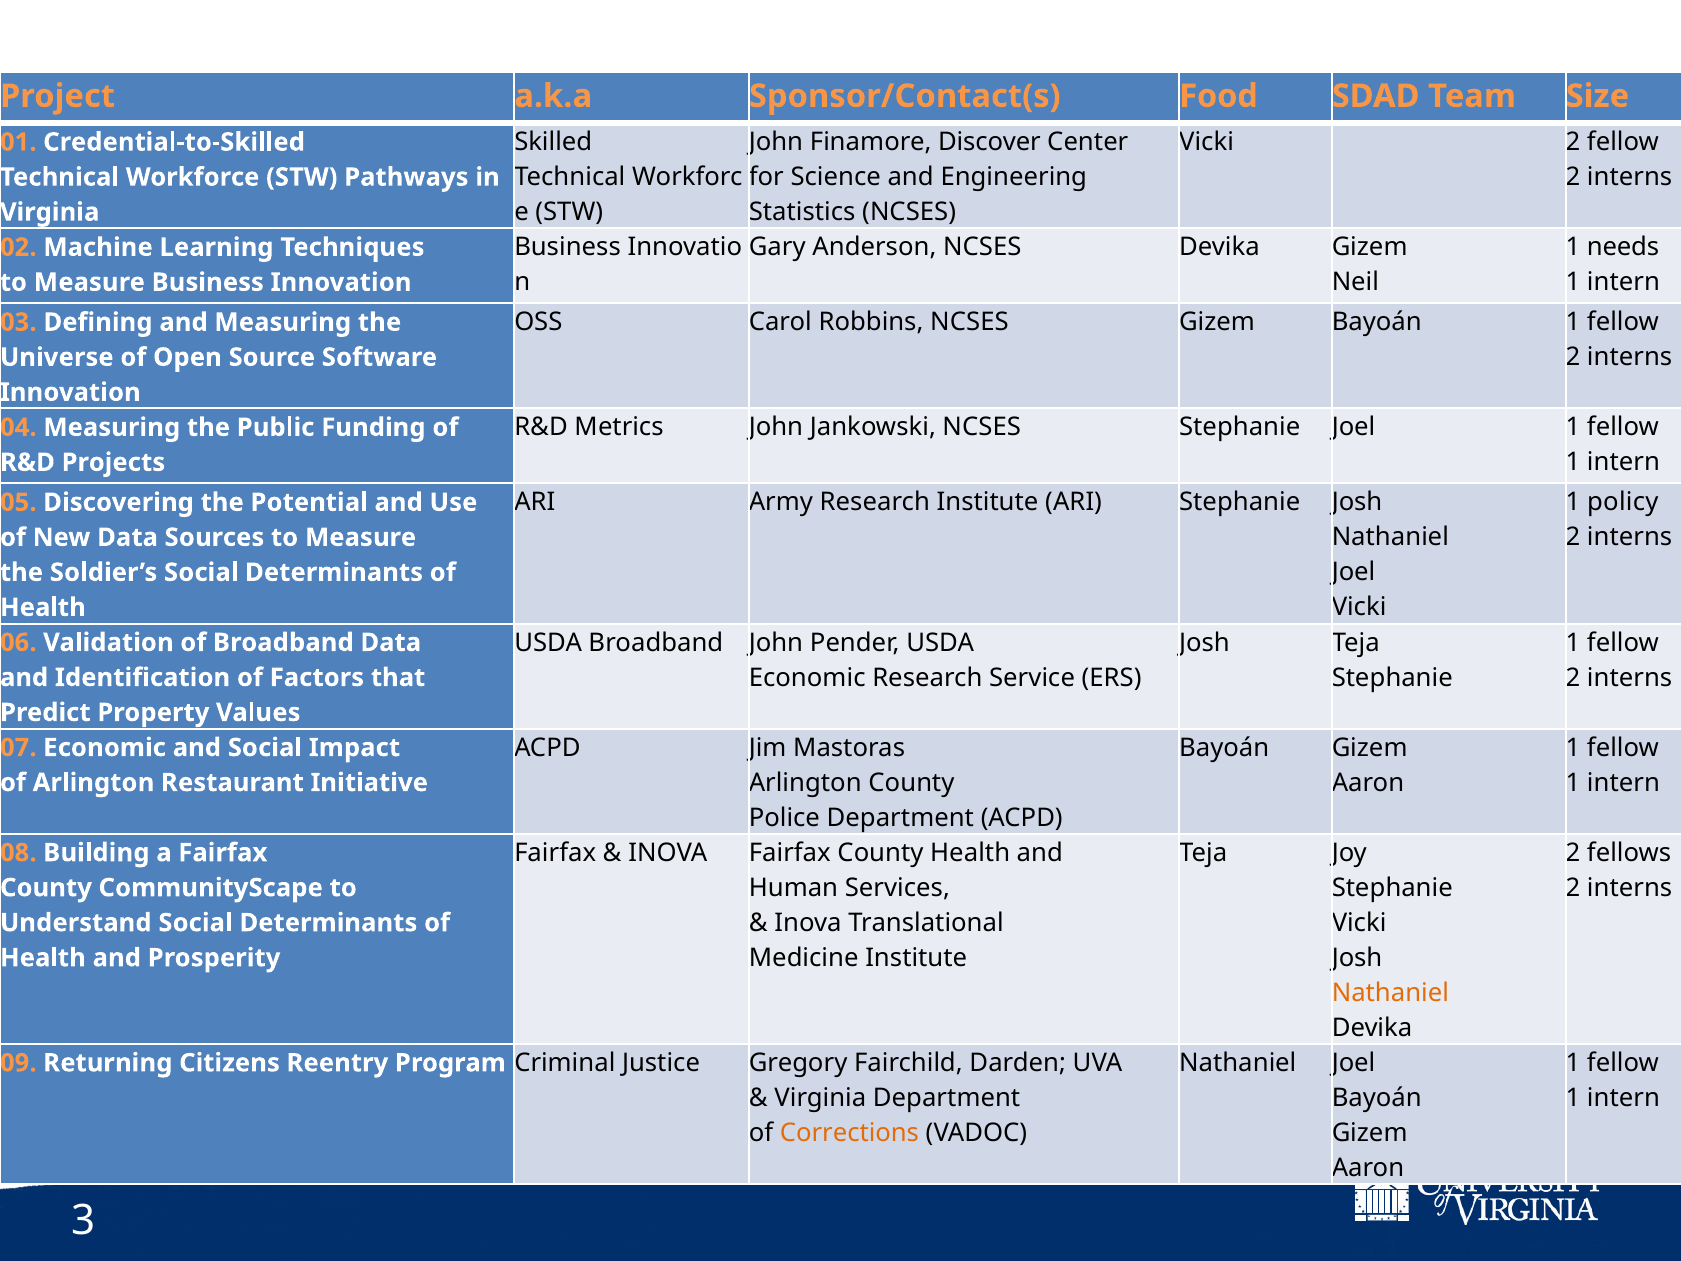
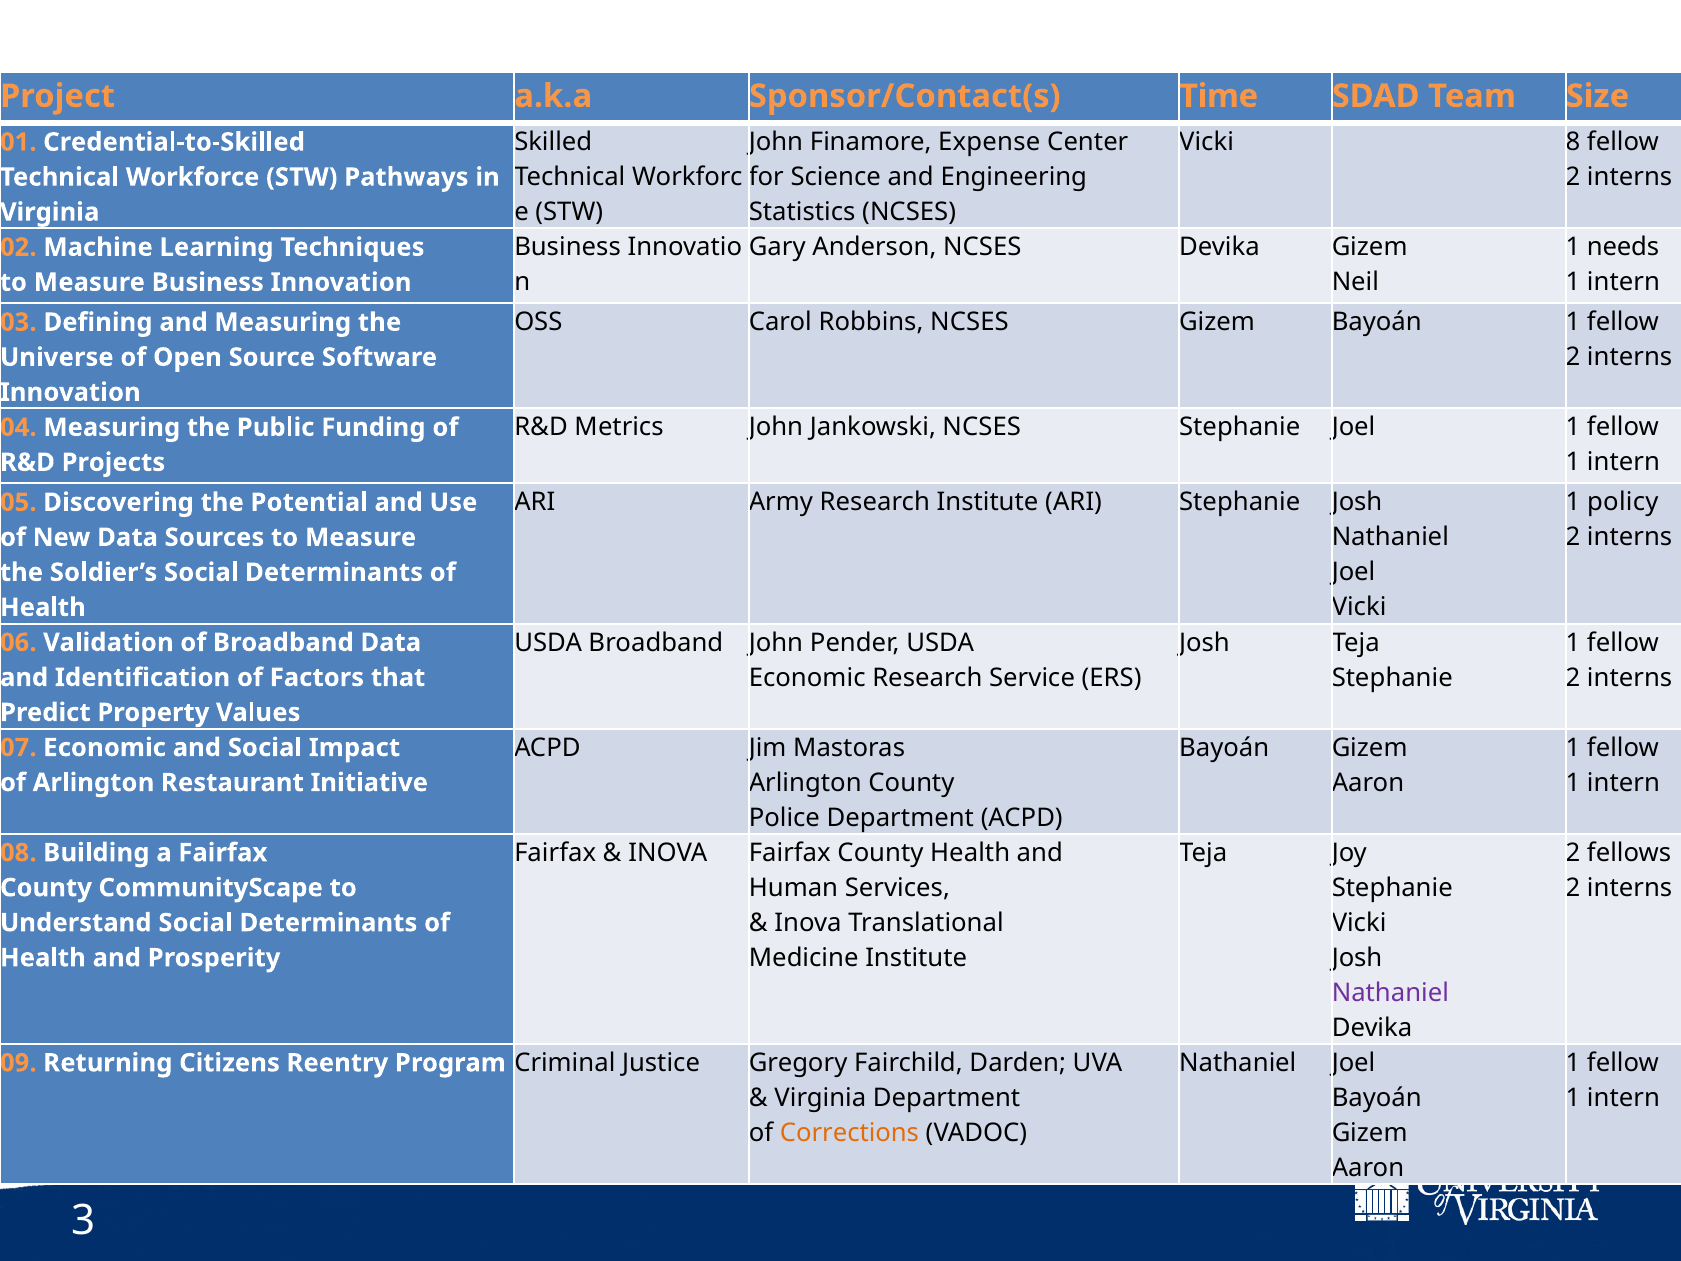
Food​: Food​ -> Time​
Discover: Discover -> Expense
Vicki 2: 2 -> 8
Nathaniel at (1390, 993) colour: orange -> purple
